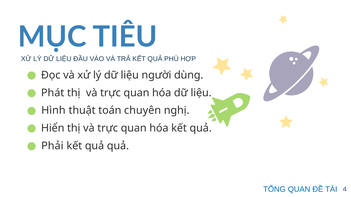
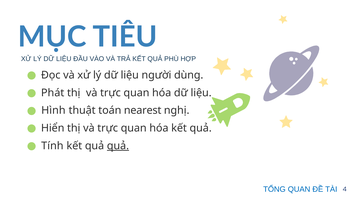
chuyên: chuyên -> nearest
Phải: Phải -> Tính
quả at (118, 146) underline: none -> present
